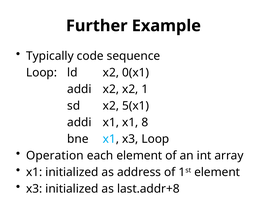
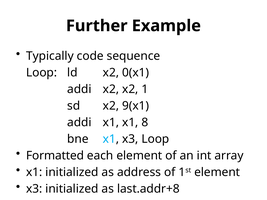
5(x1: 5(x1 -> 9(x1
Operation: Operation -> Formatted
